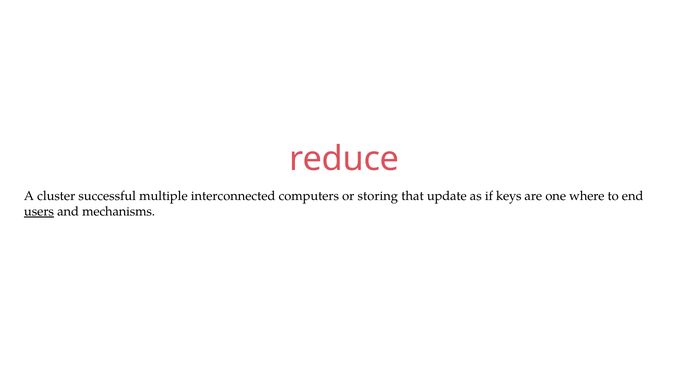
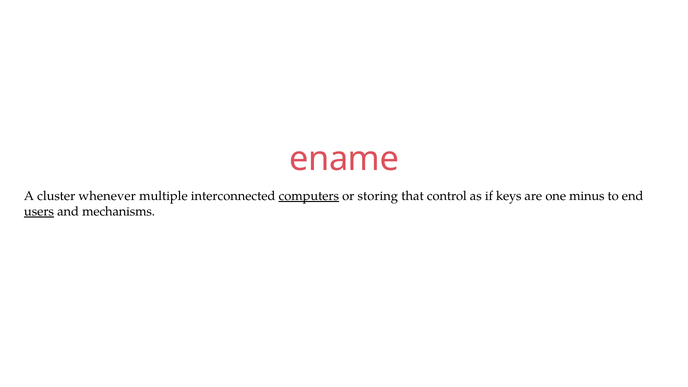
reduce: reduce -> ename
successful: successful -> whenever
computers underline: none -> present
update: update -> control
where: where -> minus
